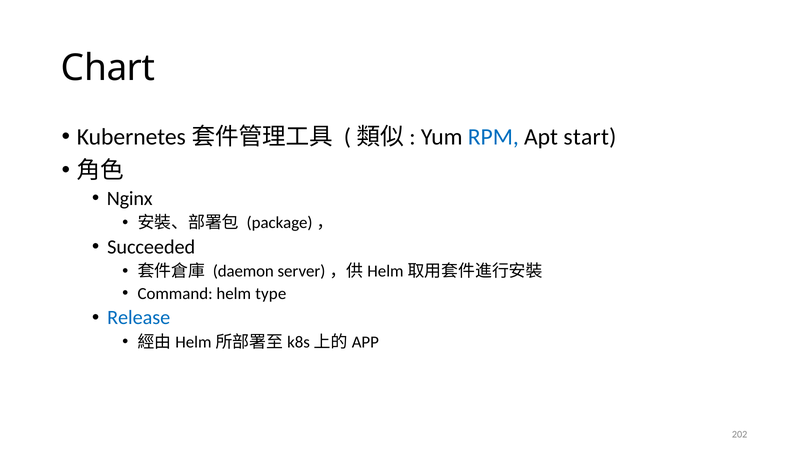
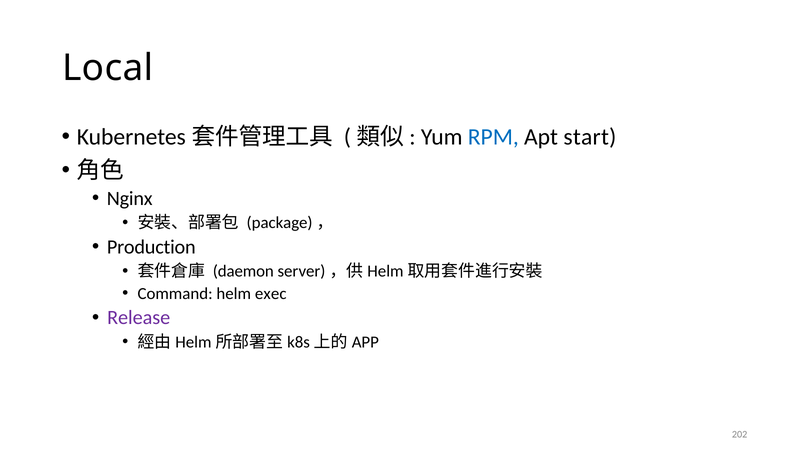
Chart: Chart -> Local
Succeeded: Succeeded -> Production
type: type -> exec
Release colour: blue -> purple
